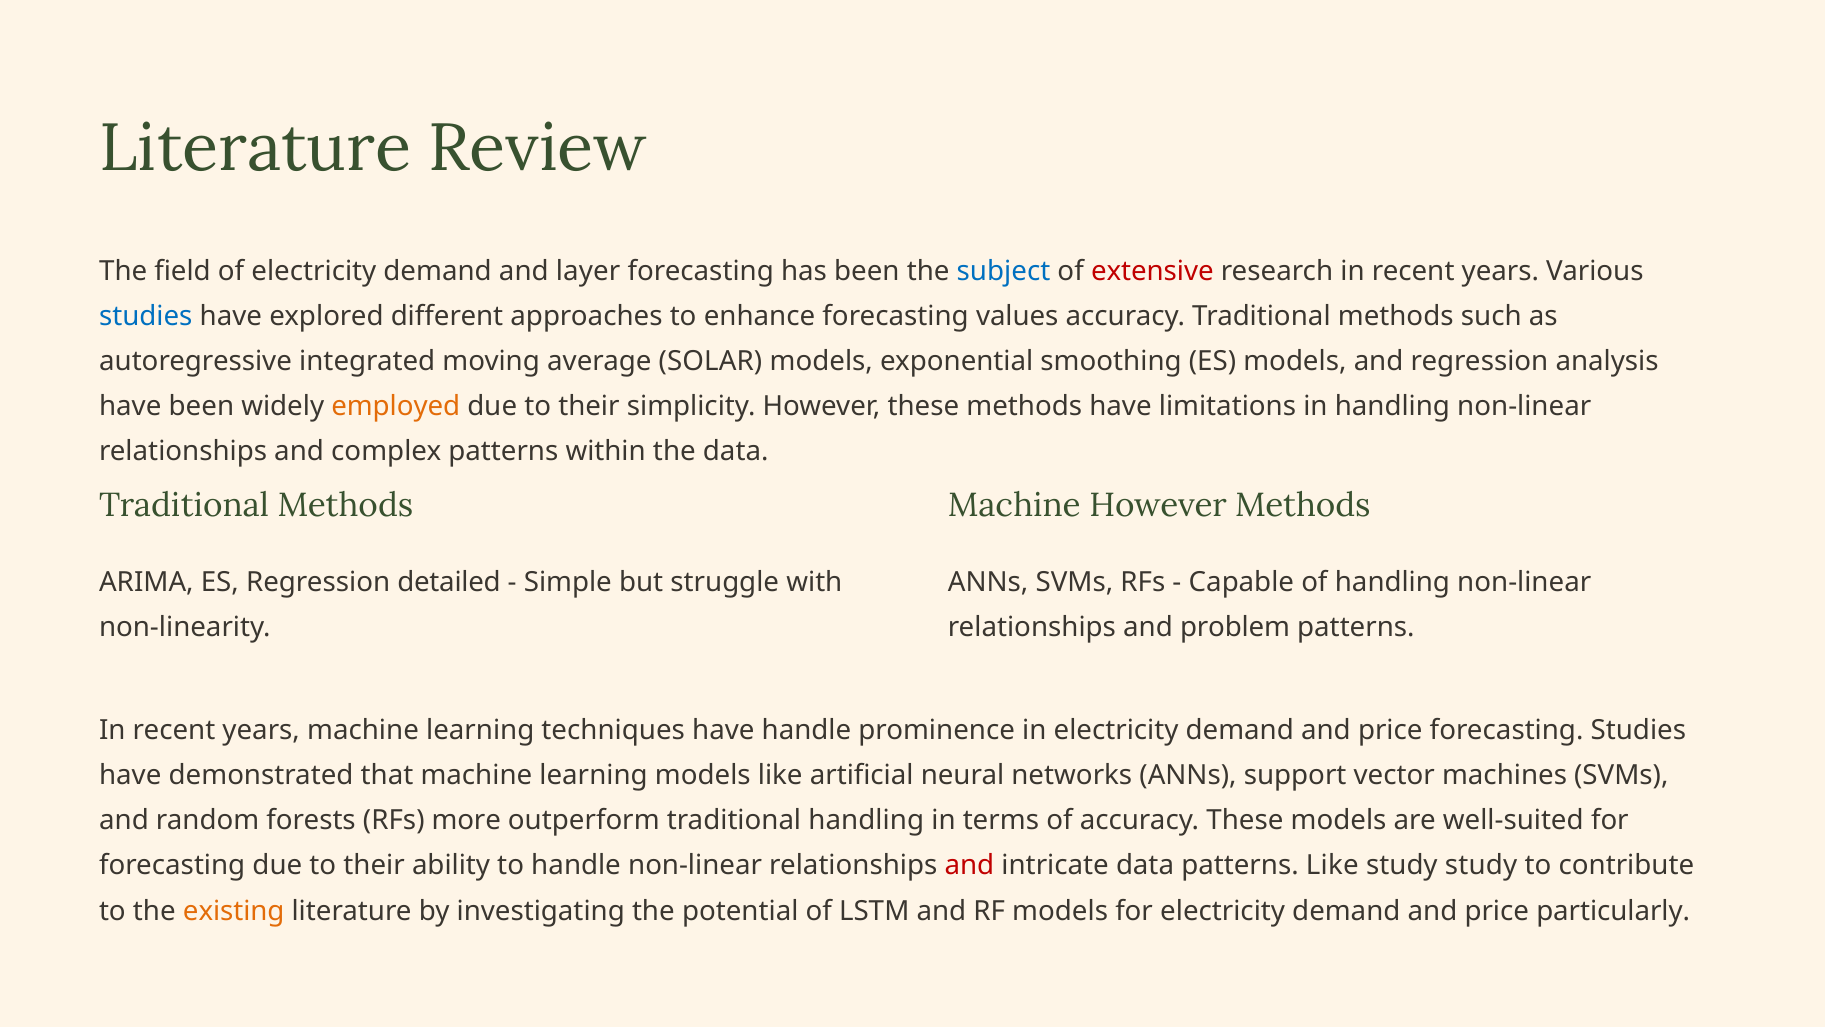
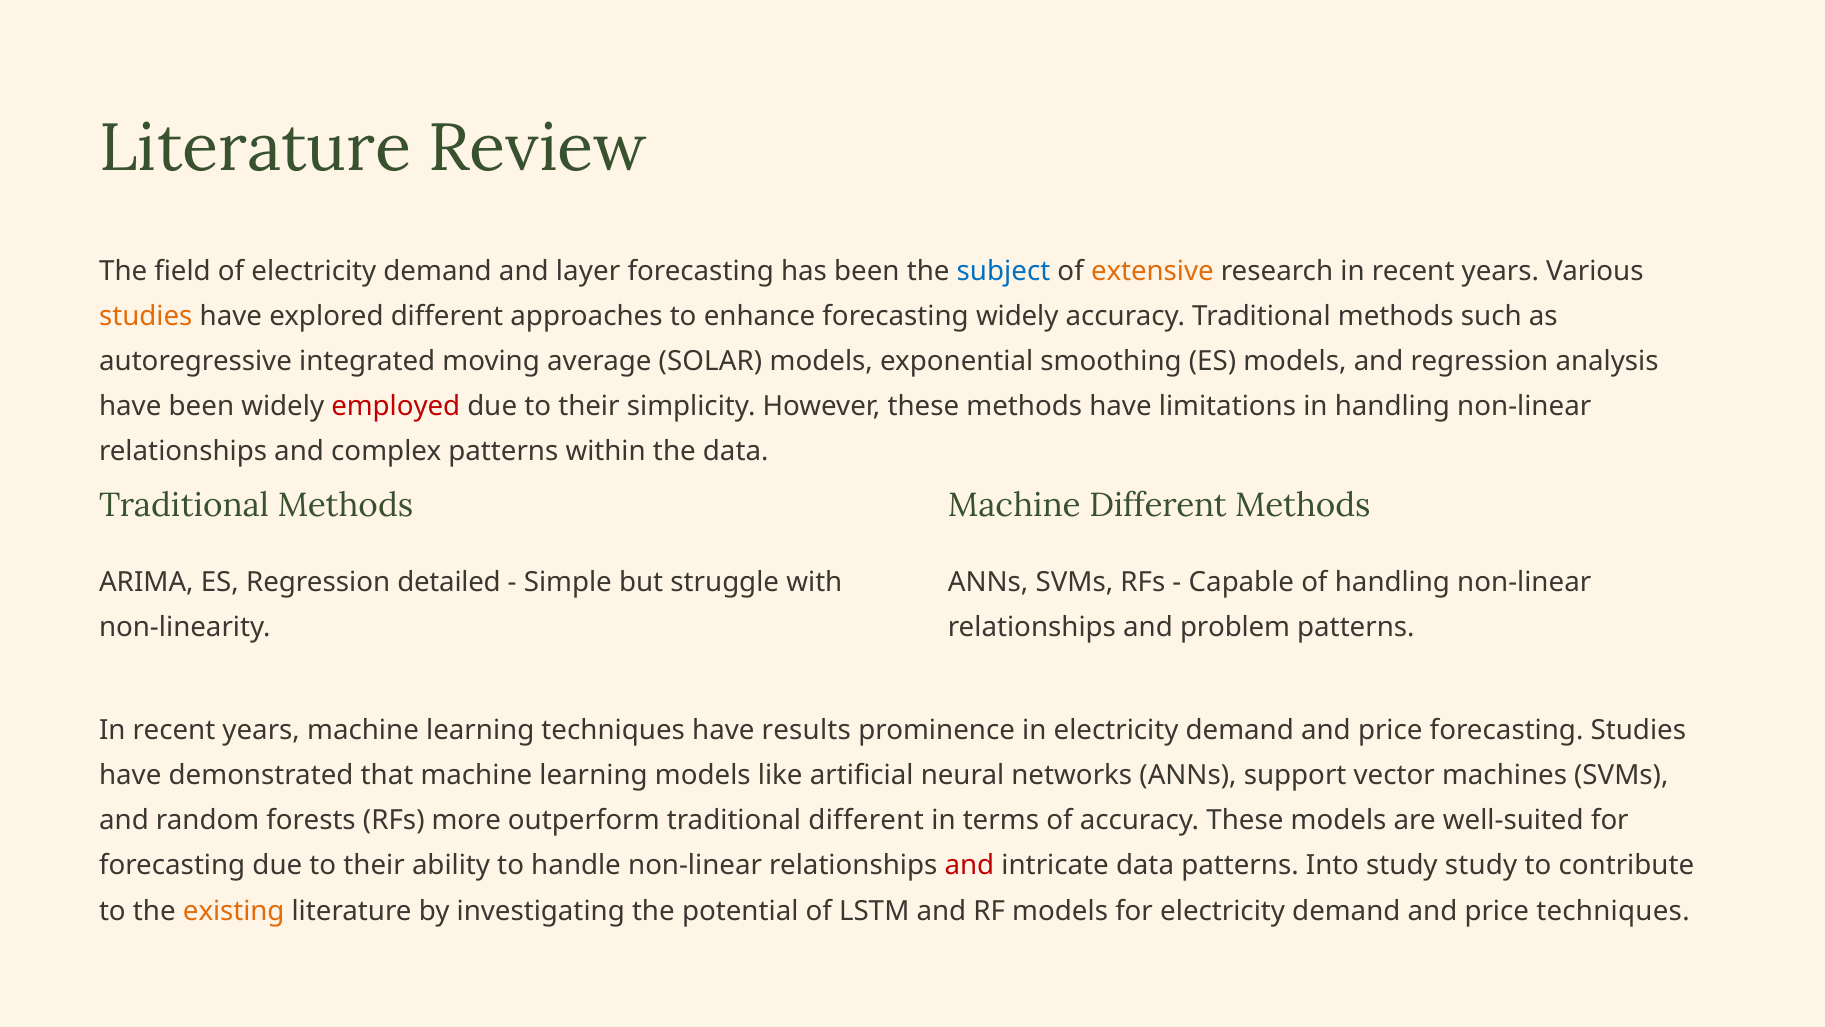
extensive colour: red -> orange
studies at (146, 316) colour: blue -> orange
forecasting values: values -> widely
employed colour: orange -> red
Machine However: However -> Different
have handle: handle -> results
traditional handling: handling -> different
patterns Like: Like -> Into
price particularly: particularly -> techniques
